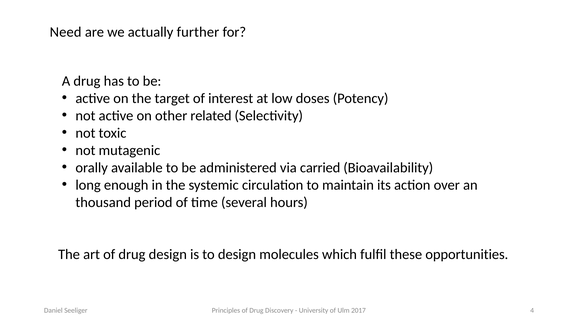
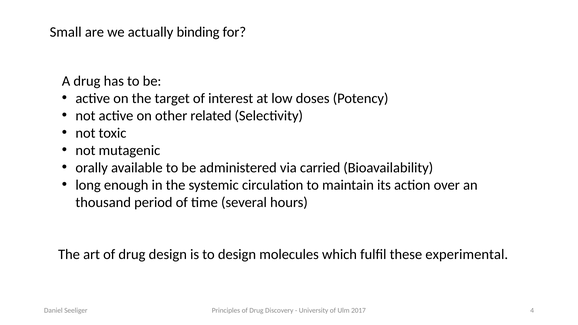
Need: Need -> Small
further: further -> binding
opportunities: opportunities -> experimental
